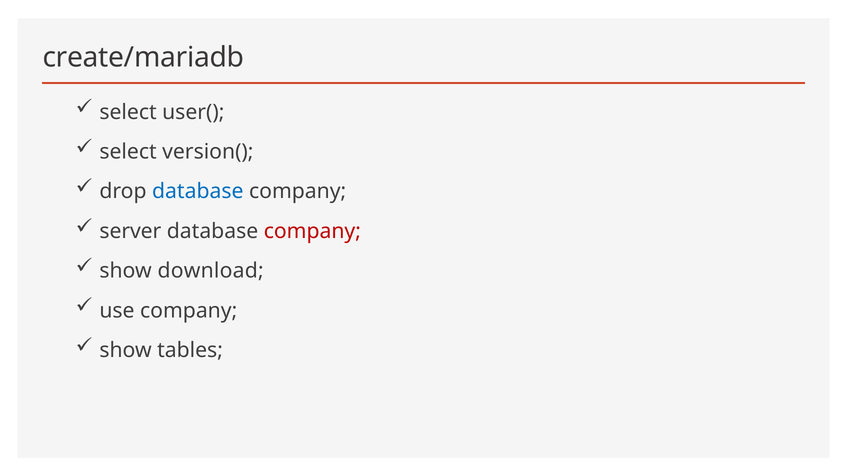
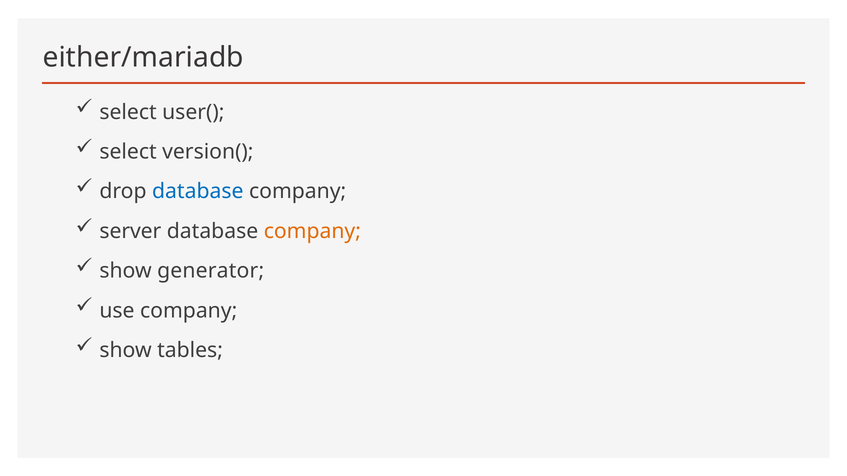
create/mariadb: create/mariadb -> either/mariadb
company at (312, 231) colour: red -> orange
download: download -> generator
